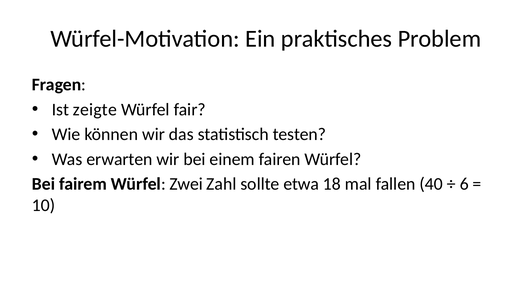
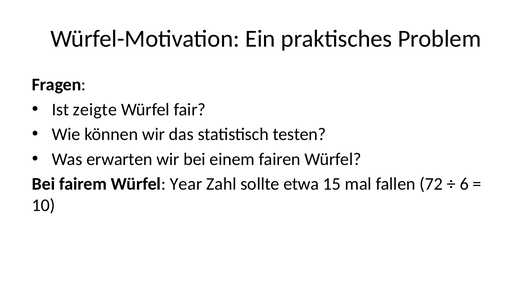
Zwei: Zwei -> Year
18: 18 -> 15
40: 40 -> 72
